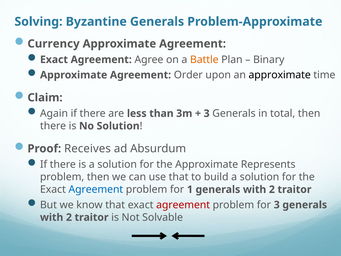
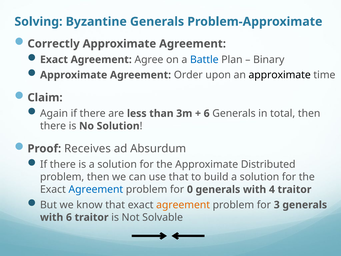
Currency: Currency -> Correctly
Battle colour: orange -> blue
3 at (207, 113): 3 -> 6
Represents: Represents -> Distributed
1: 1 -> 0
2 at (272, 189): 2 -> 4
agreement at (183, 205) colour: red -> orange
2 at (69, 217): 2 -> 6
